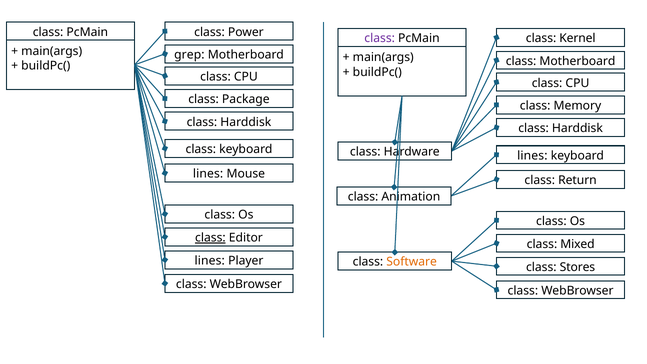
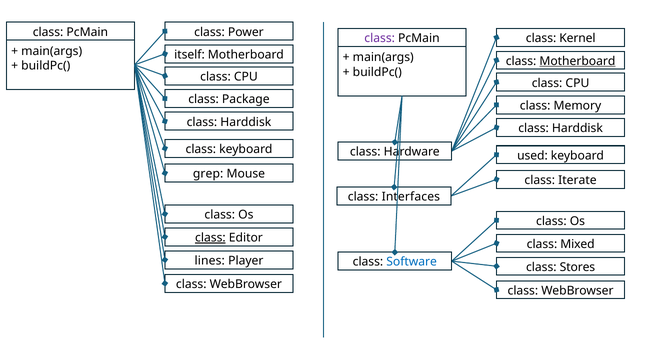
grep: grep -> itself
Motherboard at (577, 61) underline: none -> present
lines at (532, 156): lines -> used
lines at (208, 174): lines -> grep
Return: Return -> Iterate
Animation: Animation -> Interfaces
Software colour: orange -> blue
